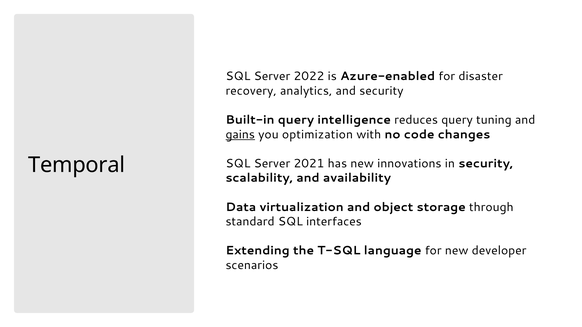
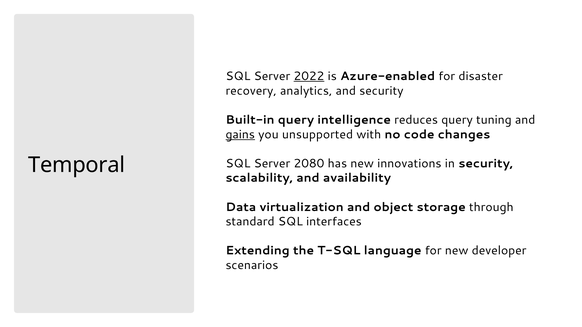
2022 underline: none -> present
optimization: optimization -> unsupported
2021: 2021 -> 2080
